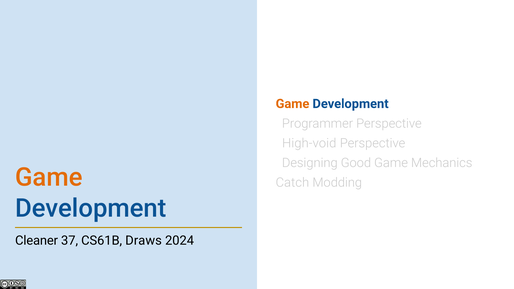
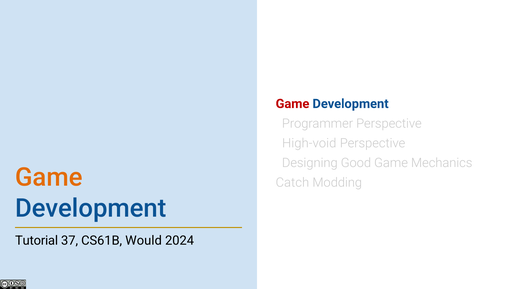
Game at (292, 104) colour: orange -> red
Cleaner: Cleaner -> Tutorial
Draws: Draws -> Would
